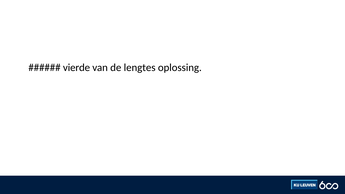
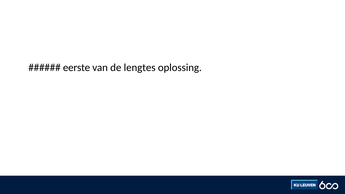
vierde: vierde -> eerste
